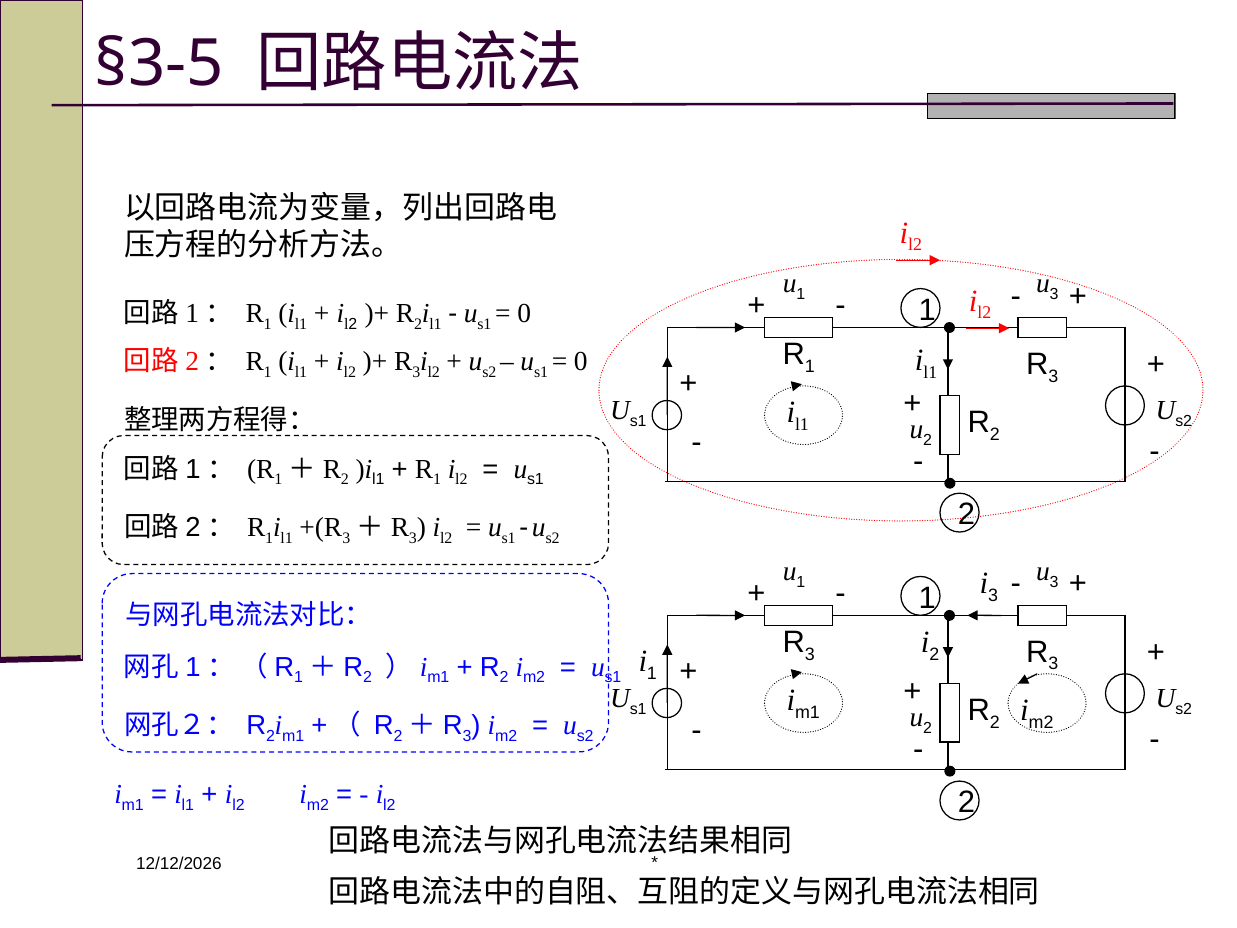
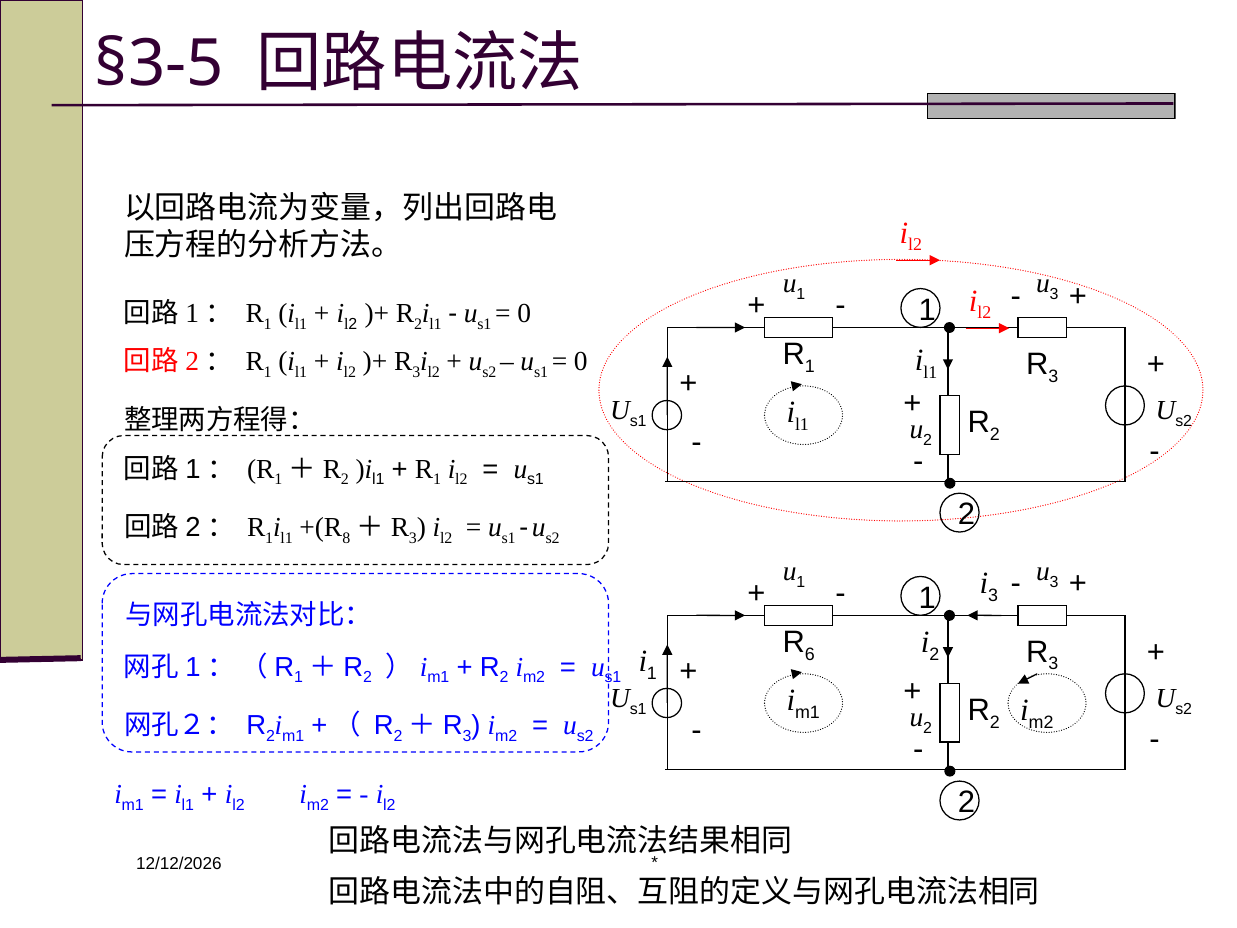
3 at (346, 538): 3 -> 8
3 at (810, 654): 3 -> 6
